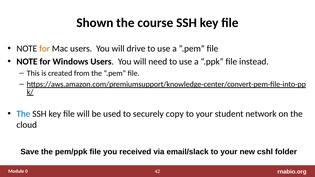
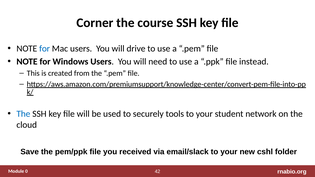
Shown: Shown -> Corner
for at (45, 49) colour: orange -> blue
copy: copy -> tools
